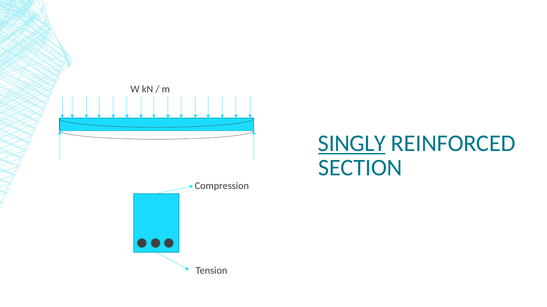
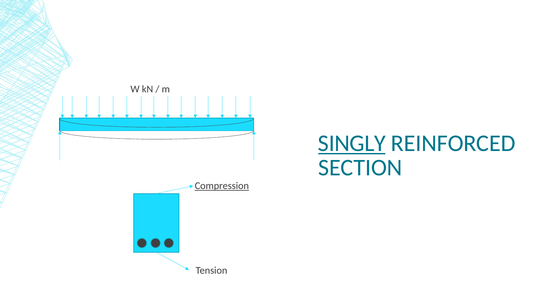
Compression underline: none -> present
